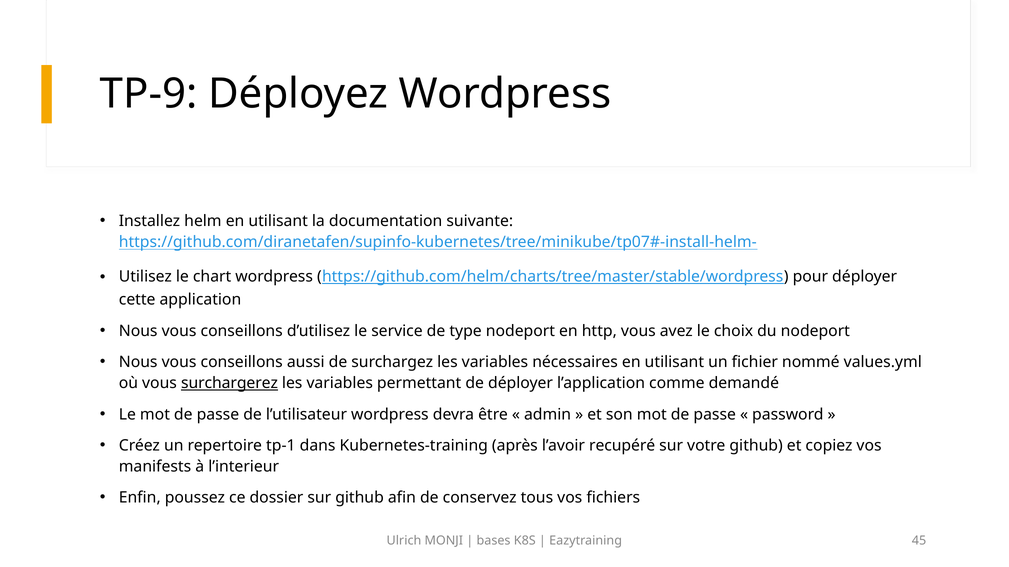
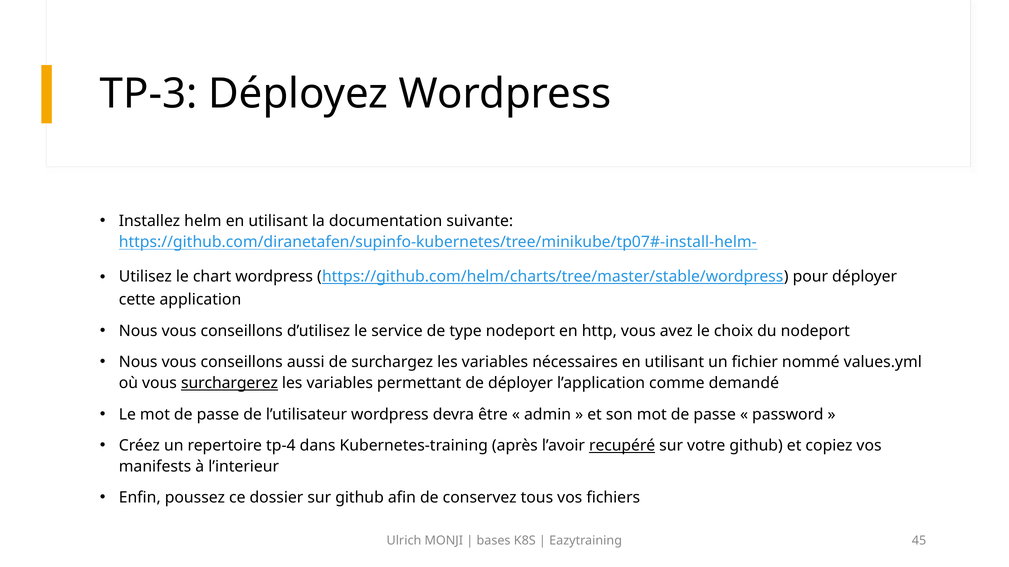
TP-9: TP-9 -> TP-3
tp-1: tp-1 -> tp-4
recupéré underline: none -> present
